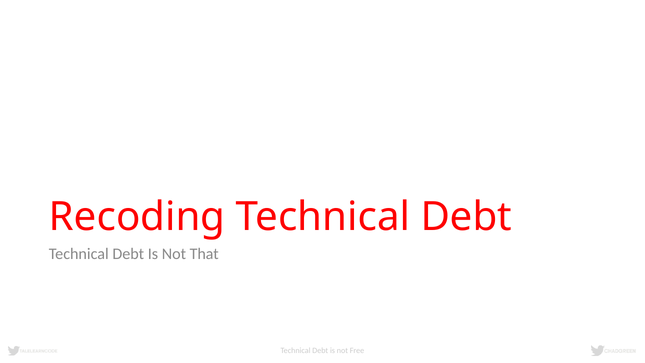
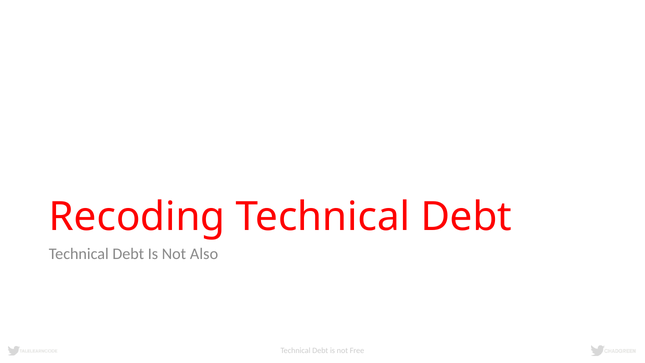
That: That -> Also
